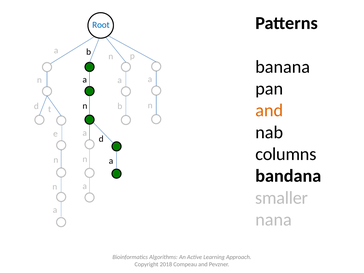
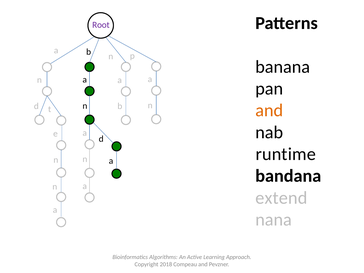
Root colour: blue -> purple
columns: columns -> runtime
smaller: smaller -> extend
